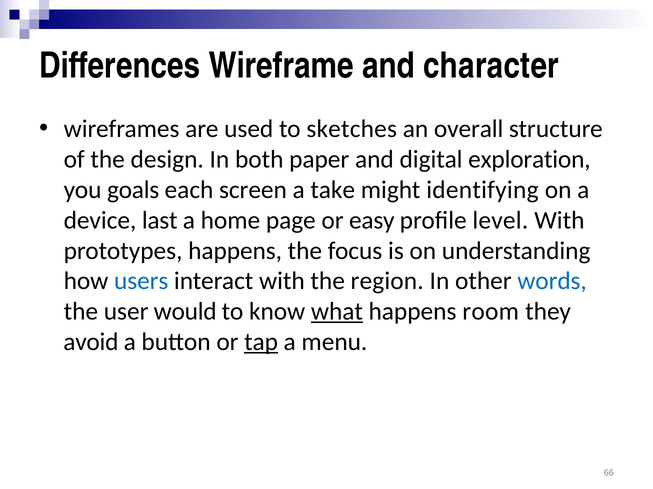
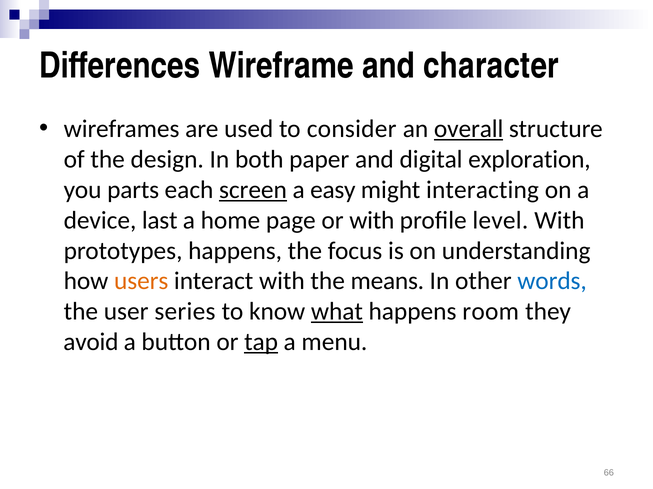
sketches: sketches -> consider
overall underline: none -> present
goals: goals -> parts
screen underline: none -> present
take: take -> easy
identifying: identifying -> interacting
or easy: easy -> with
users colour: blue -> orange
region: region -> means
would: would -> series
